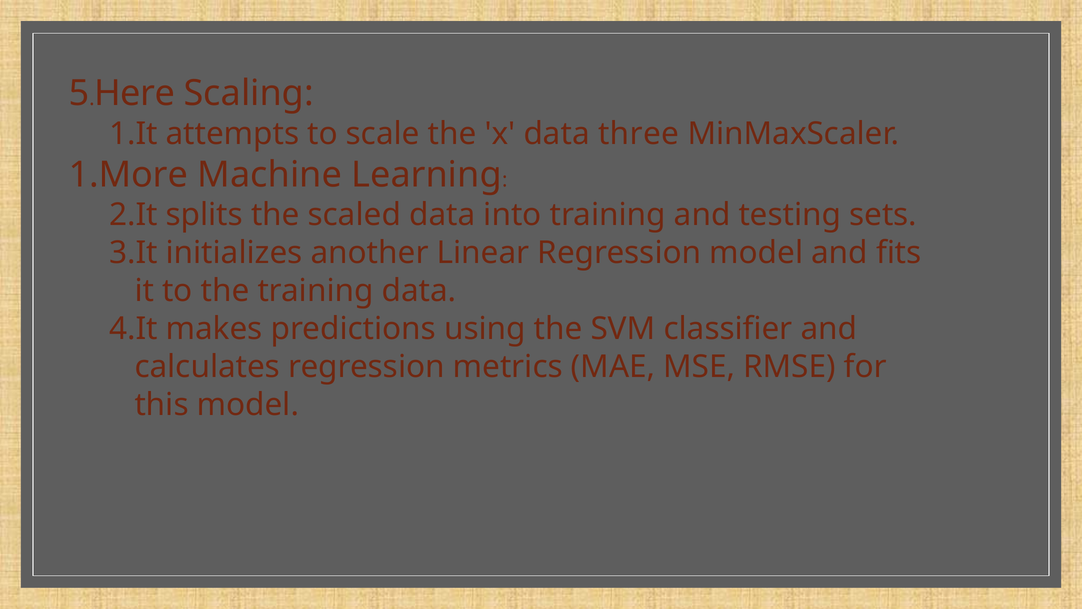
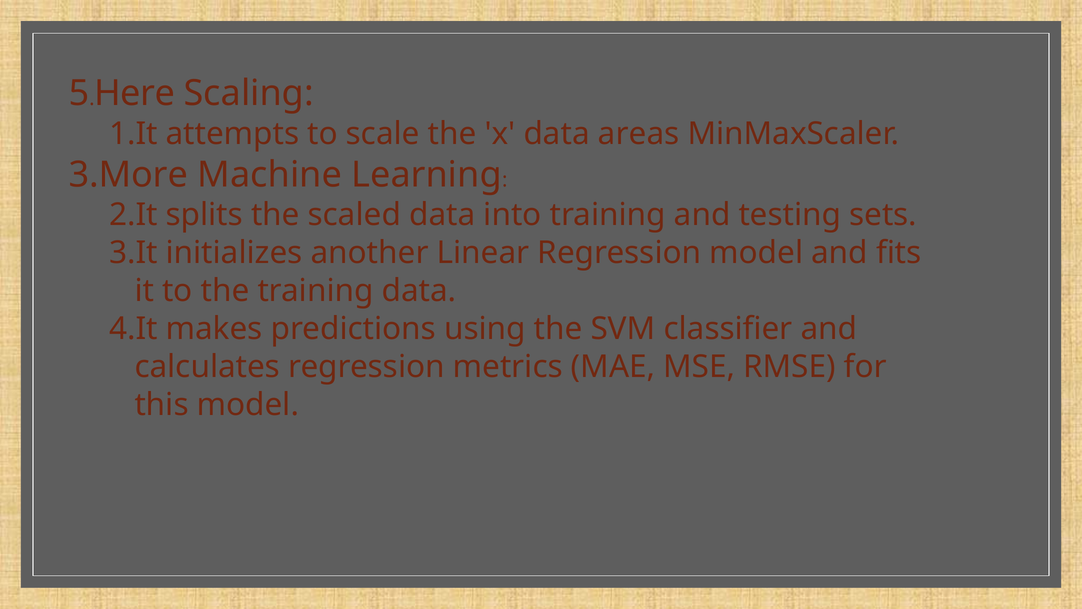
three: three -> areas
1.More: 1.More -> 3.More
